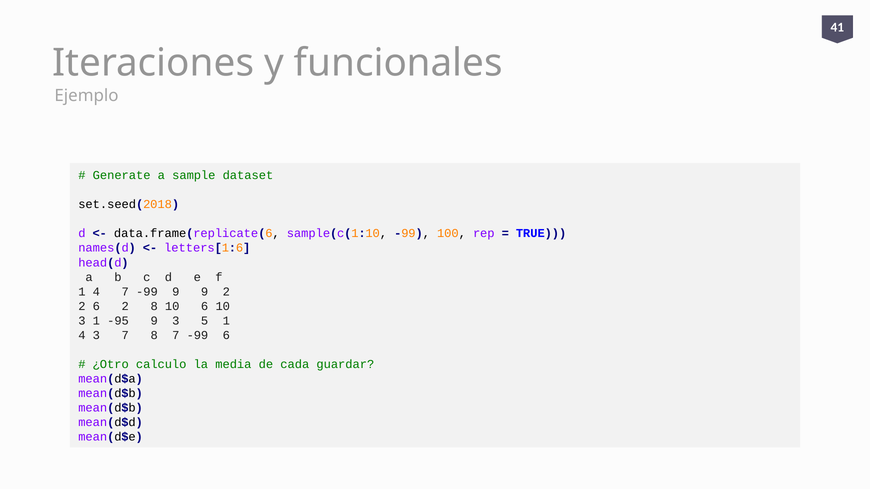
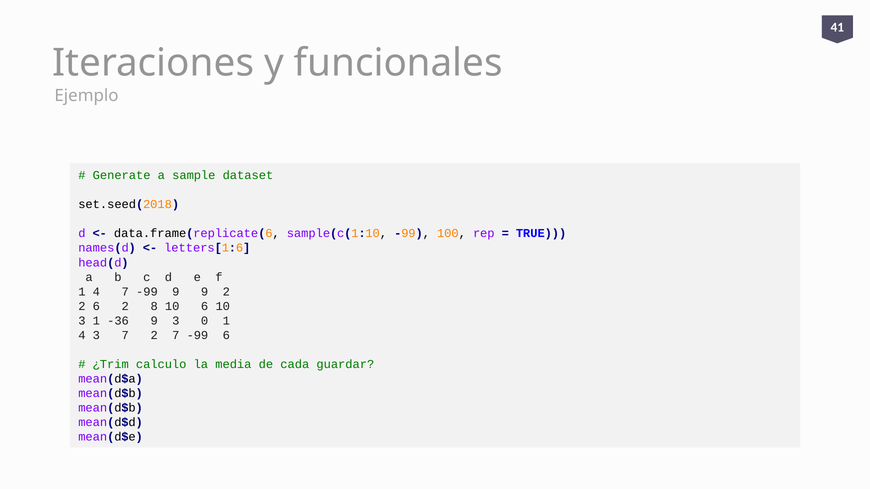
-95: -95 -> -36
5: 5 -> 0
7 8: 8 -> 2
¿Otro: ¿Otro -> ¿Trim
